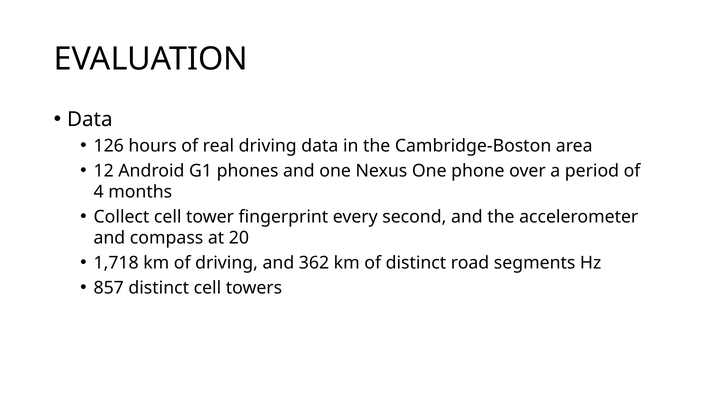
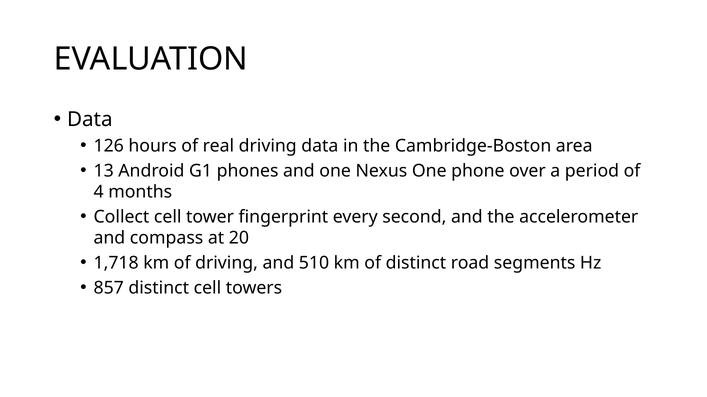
12: 12 -> 13
362: 362 -> 510
